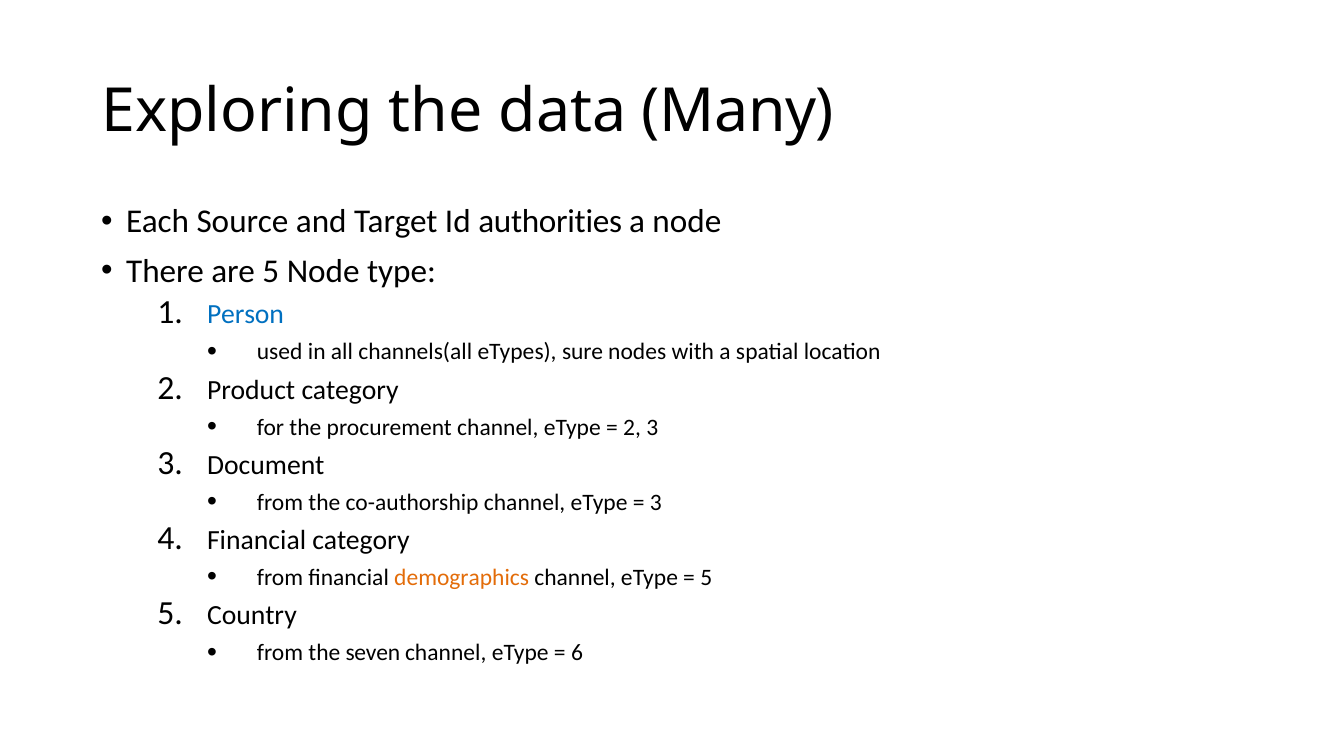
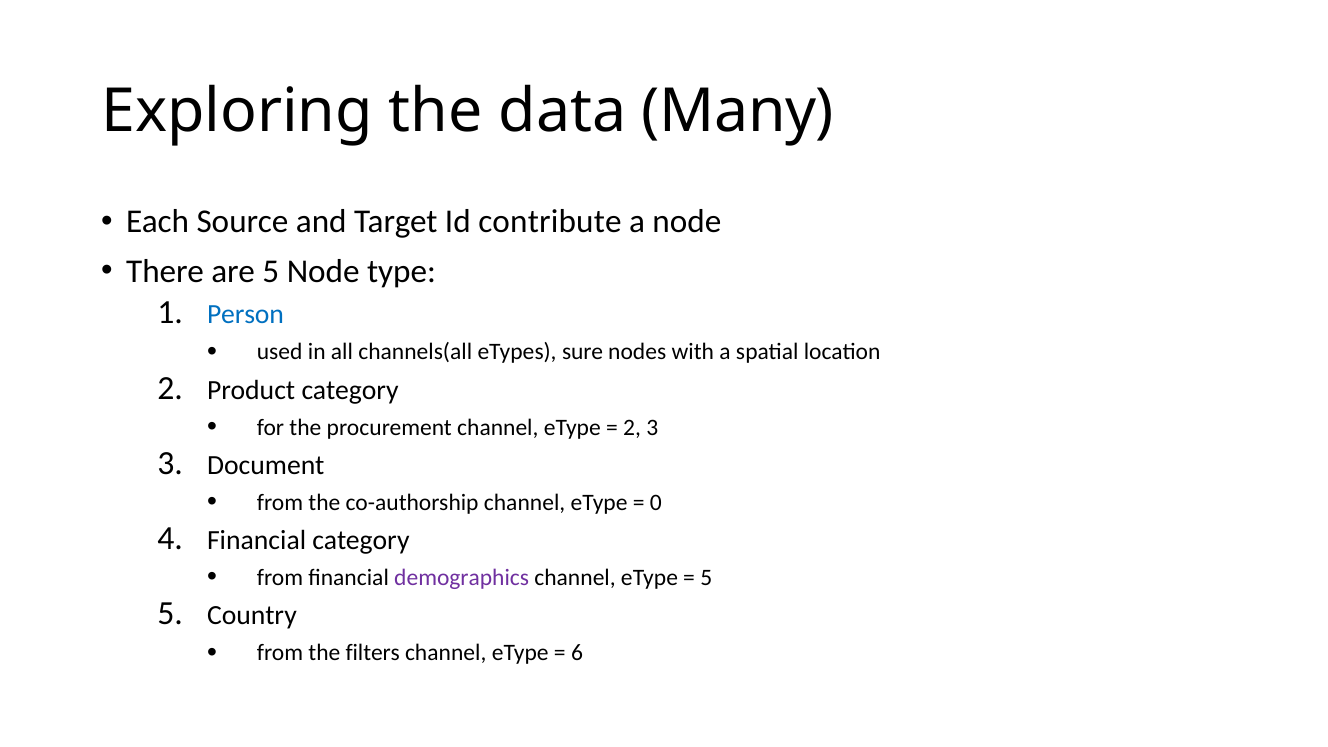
authorities: authorities -> contribute
3 at (656, 503): 3 -> 0
demographics colour: orange -> purple
seven: seven -> filters
